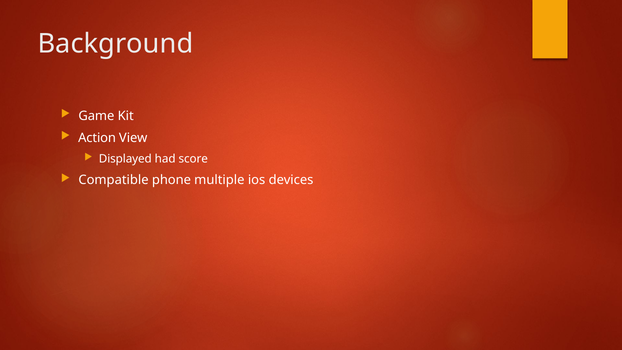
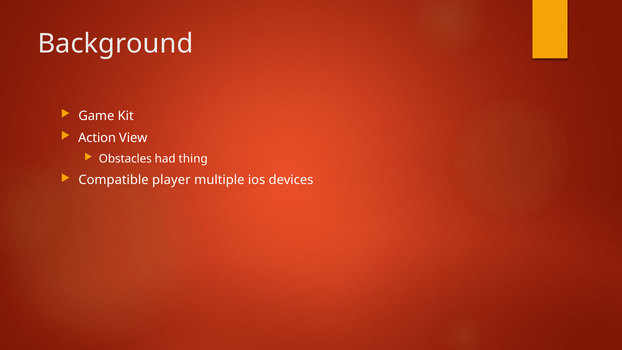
Displayed: Displayed -> Obstacles
score: score -> thing
phone: phone -> player
